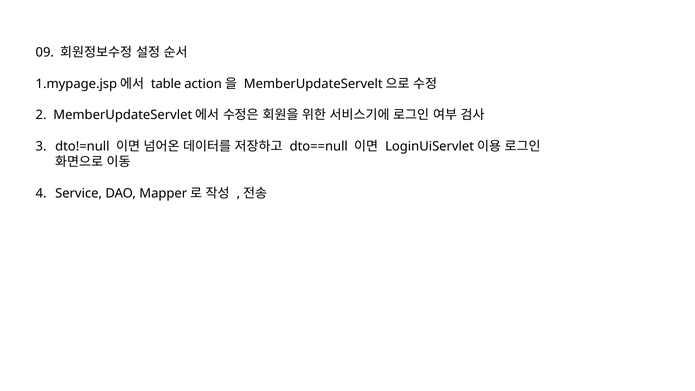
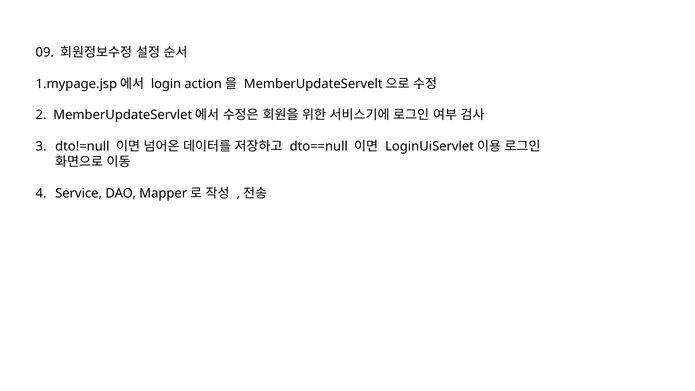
table: table -> login
